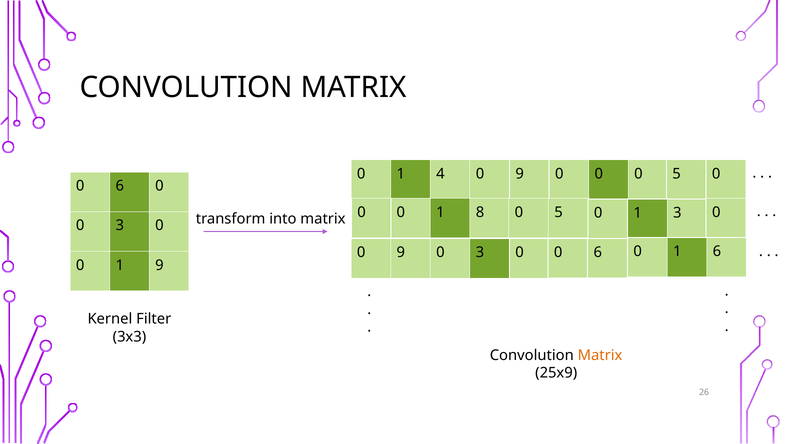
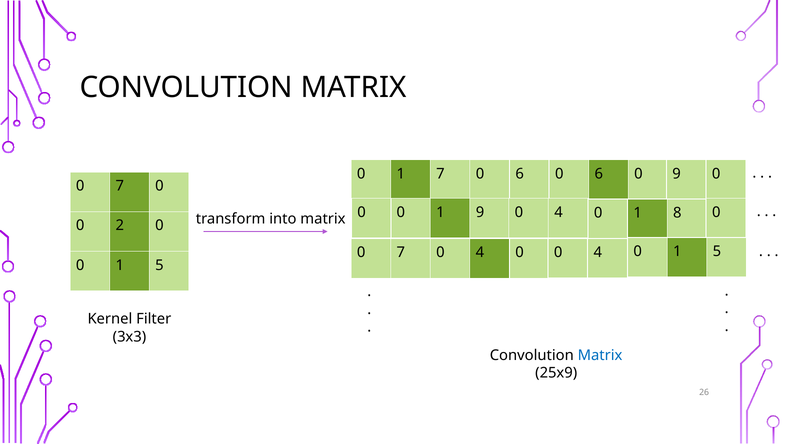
1 4: 4 -> 7
9 at (520, 174): 9 -> 6
0 at (599, 174): 0 -> 6
5 at (677, 174): 5 -> 9
6 at (120, 186): 6 -> 7
1 8: 8 -> 9
5 at (559, 212): 5 -> 4
1 3: 3 -> 8
3 at (120, 225): 3 -> 2
9 at (401, 252): 9 -> 7
3 at (480, 252): 3 -> 4
6 at (598, 252): 6 -> 4
6 at (717, 251): 6 -> 5
9 at (159, 265): 9 -> 5
Matrix at (600, 355) colour: orange -> blue
